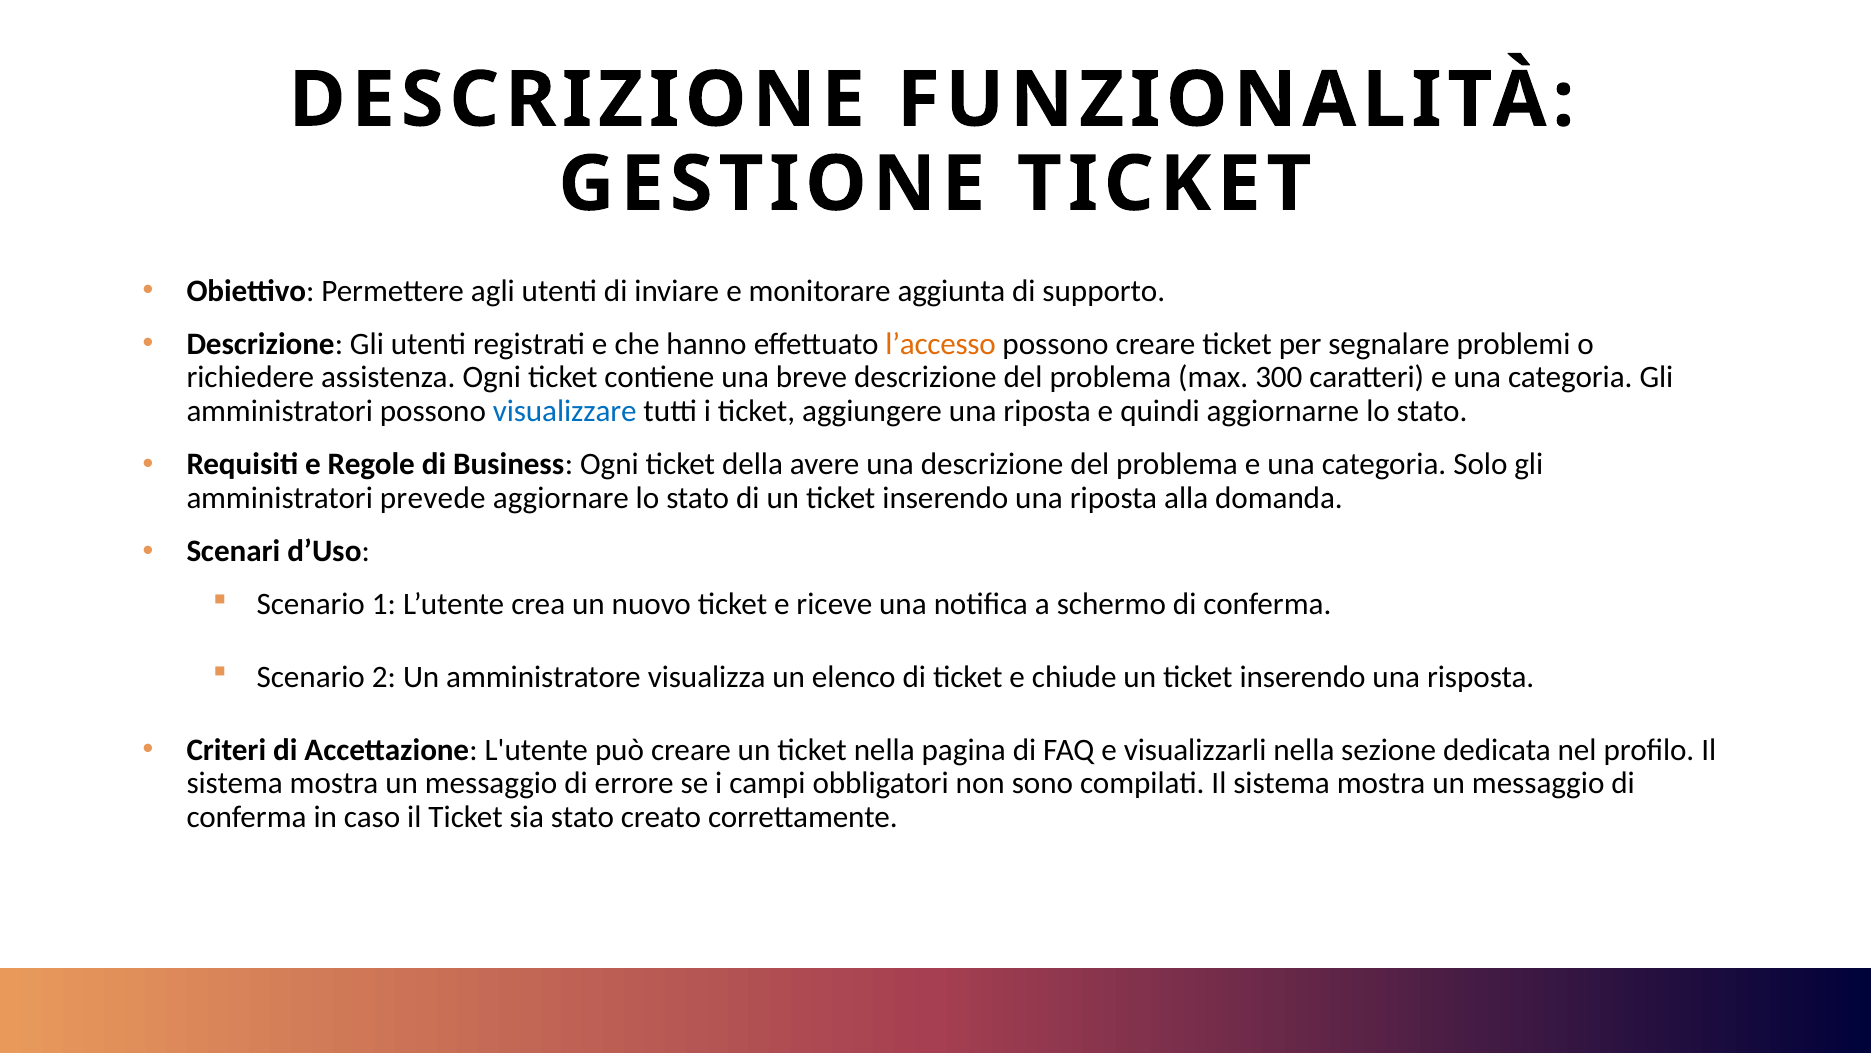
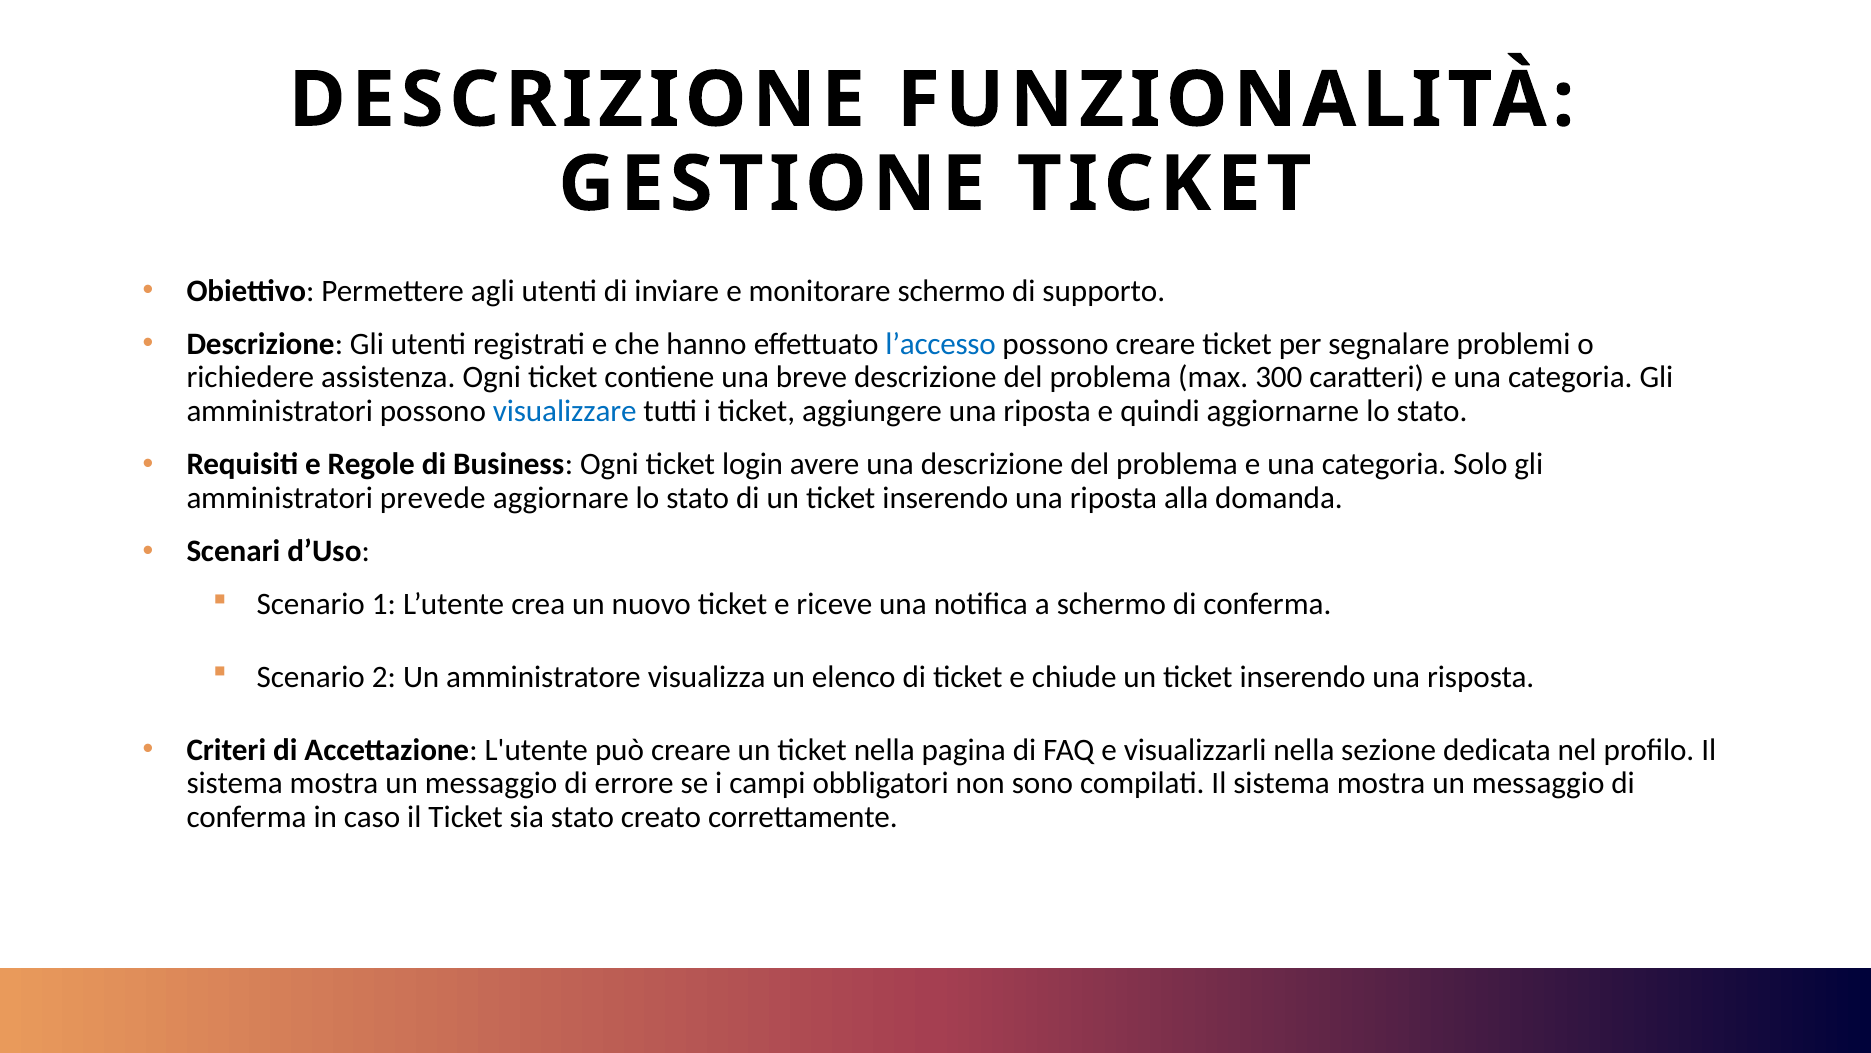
monitorare aggiunta: aggiunta -> schermo
l’accesso colour: orange -> blue
della: della -> login
